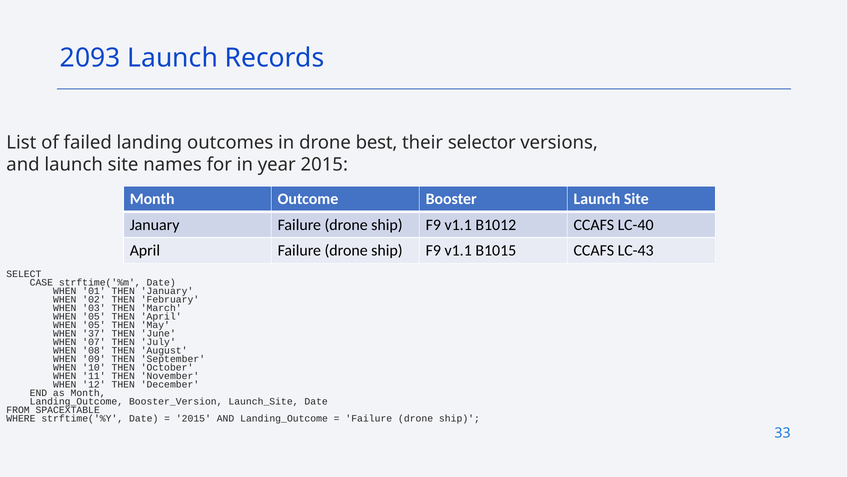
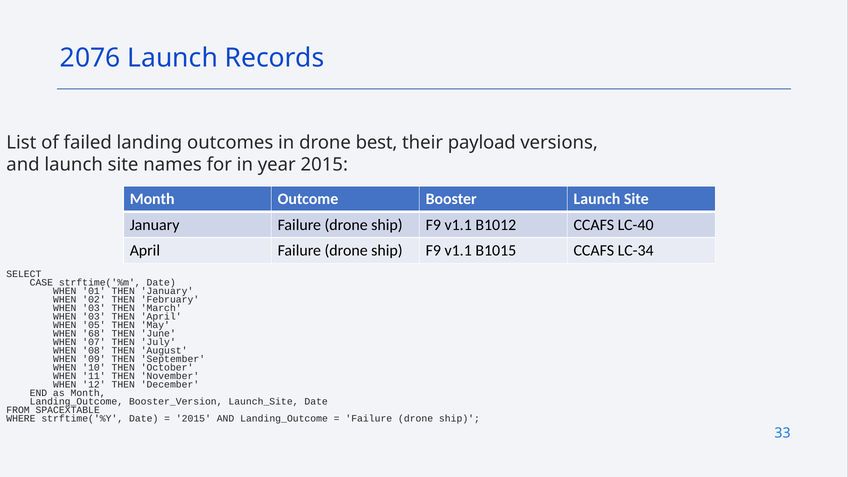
2093: 2093 -> 2076
selector: selector -> payload
LC-43: LC-43 -> LC-34
05 at (94, 316): 05 -> 03
37: 37 -> 68
